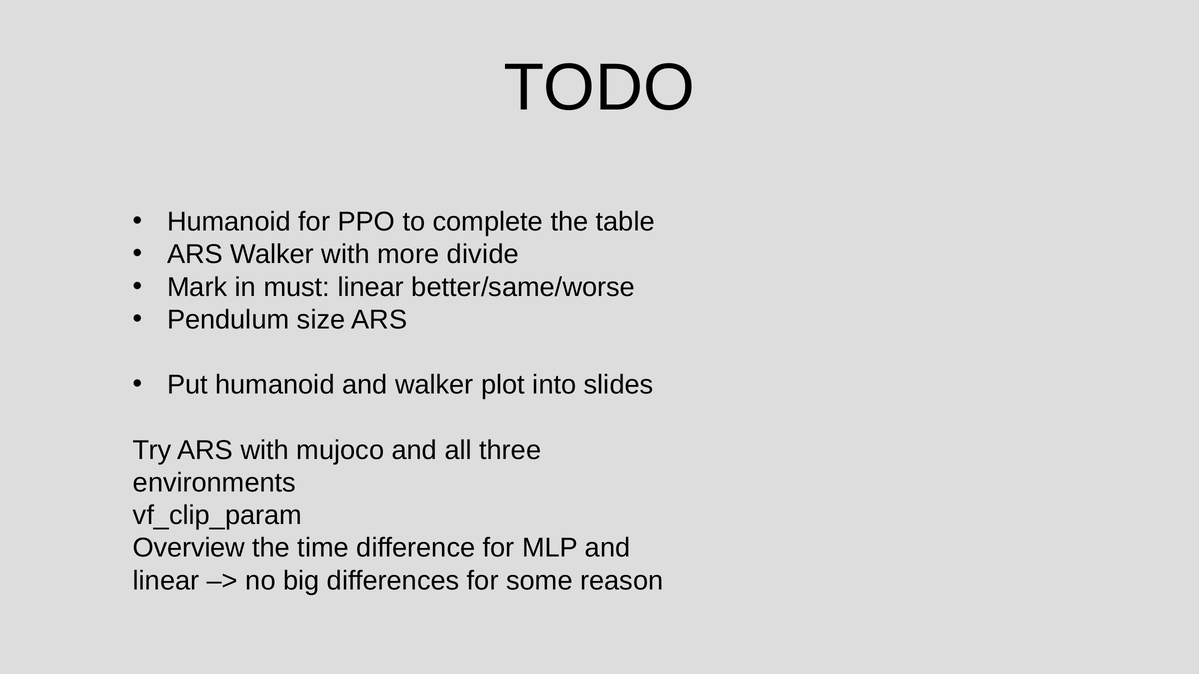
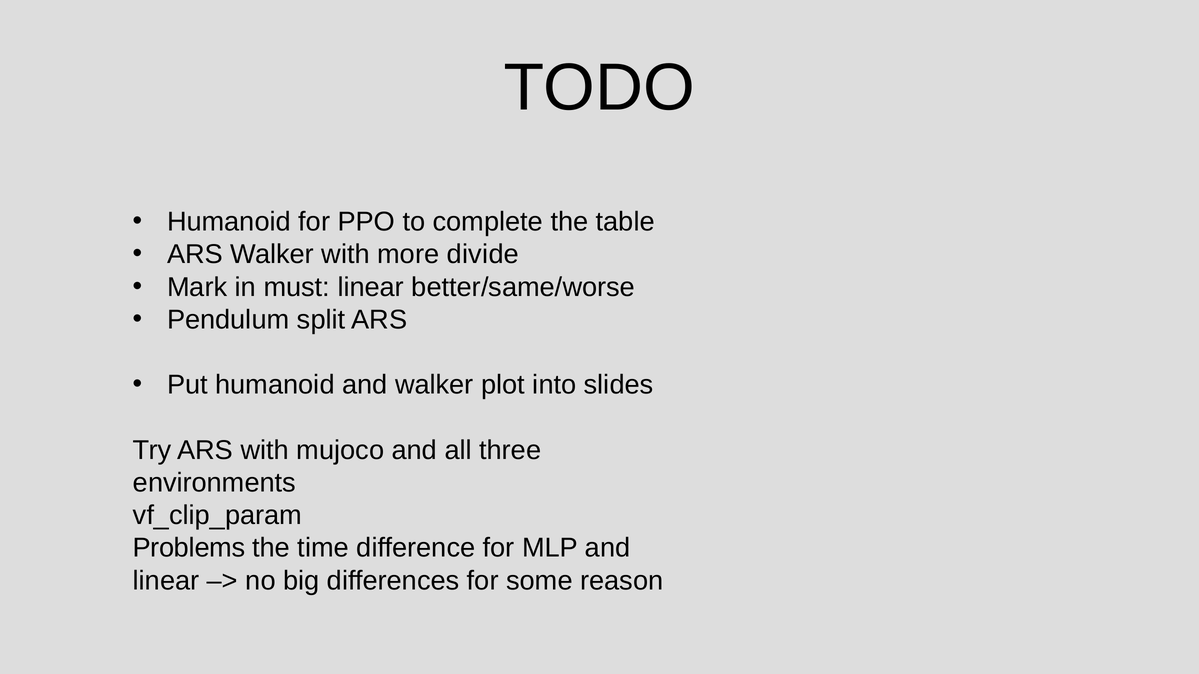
size: size -> split
Overview: Overview -> Problems
